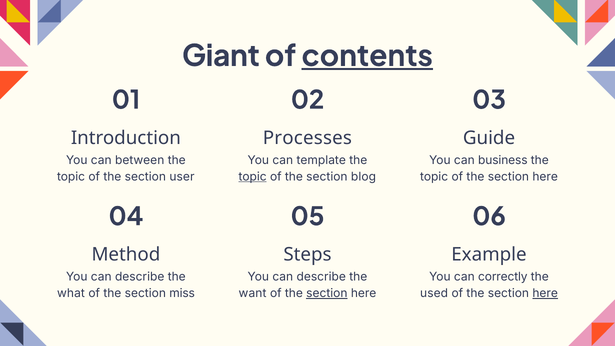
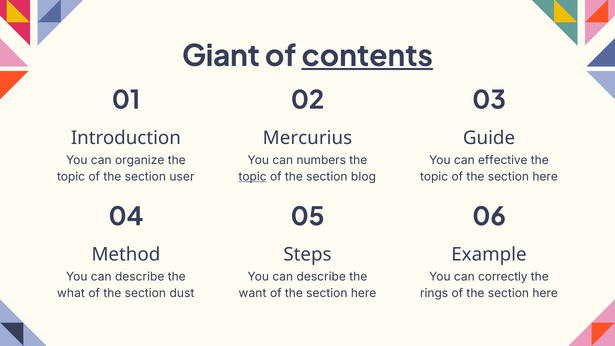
Processes: Processes -> Mercurius
between: between -> organize
template: template -> numbers
business: business -> effective
miss: miss -> dust
section at (327, 293) underline: present -> none
used: used -> rings
here at (545, 293) underline: present -> none
